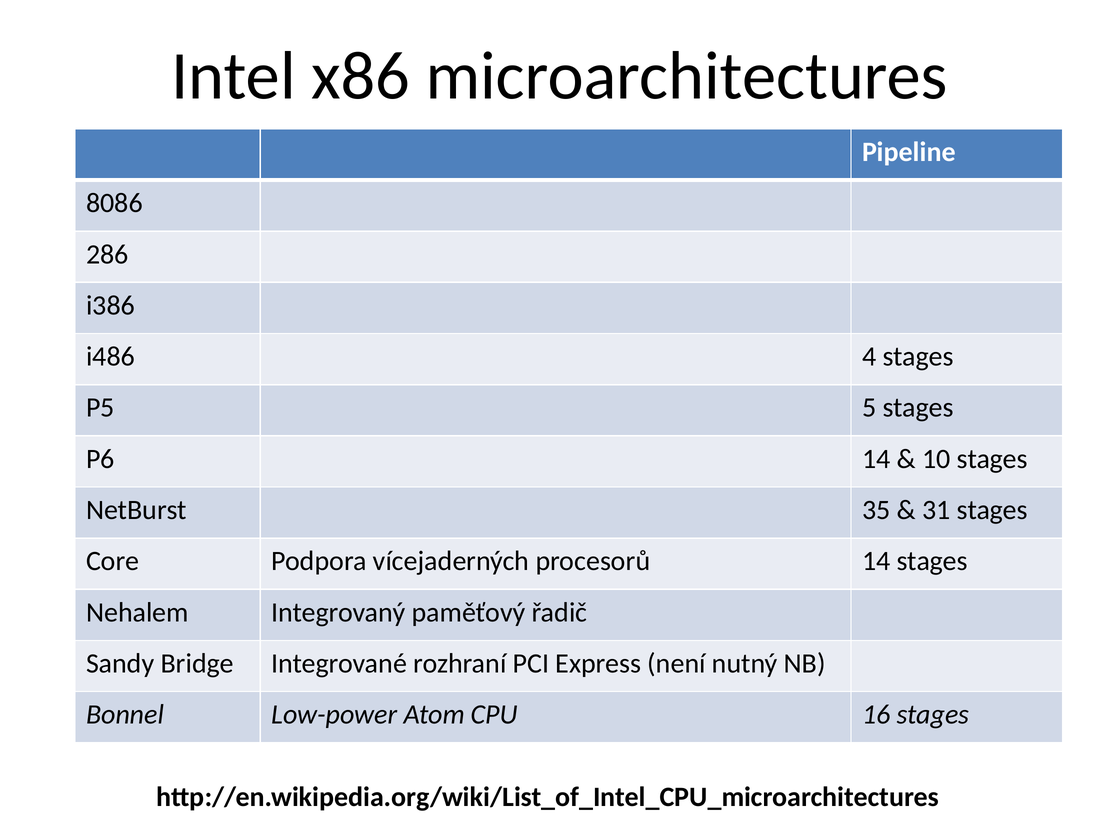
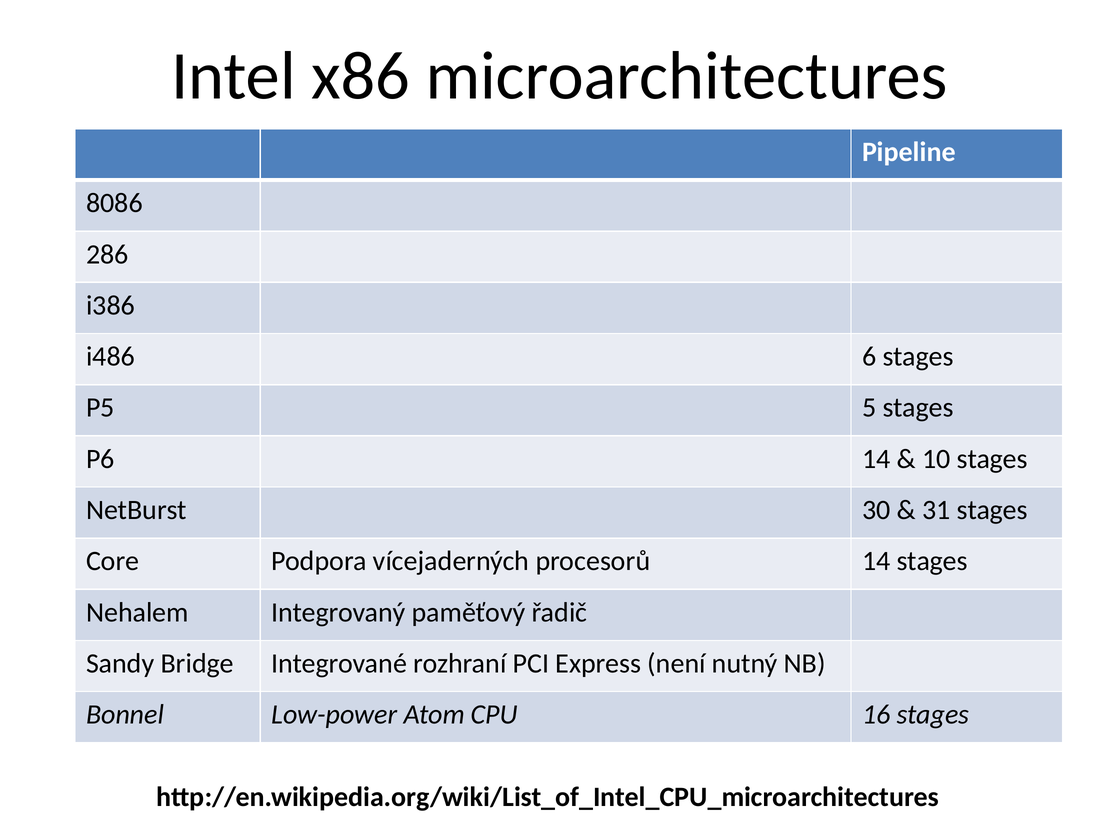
4: 4 -> 6
35: 35 -> 30
